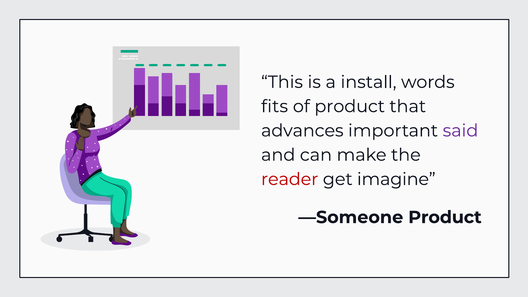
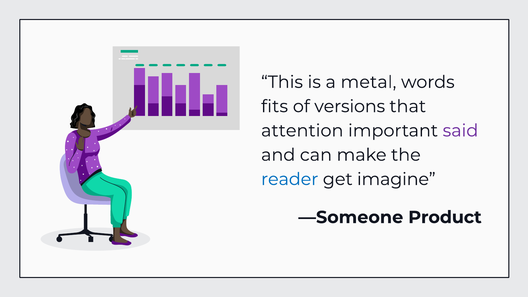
install: install -> metal
of product: product -> versions
advances: advances -> attention
reader colour: red -> blue
